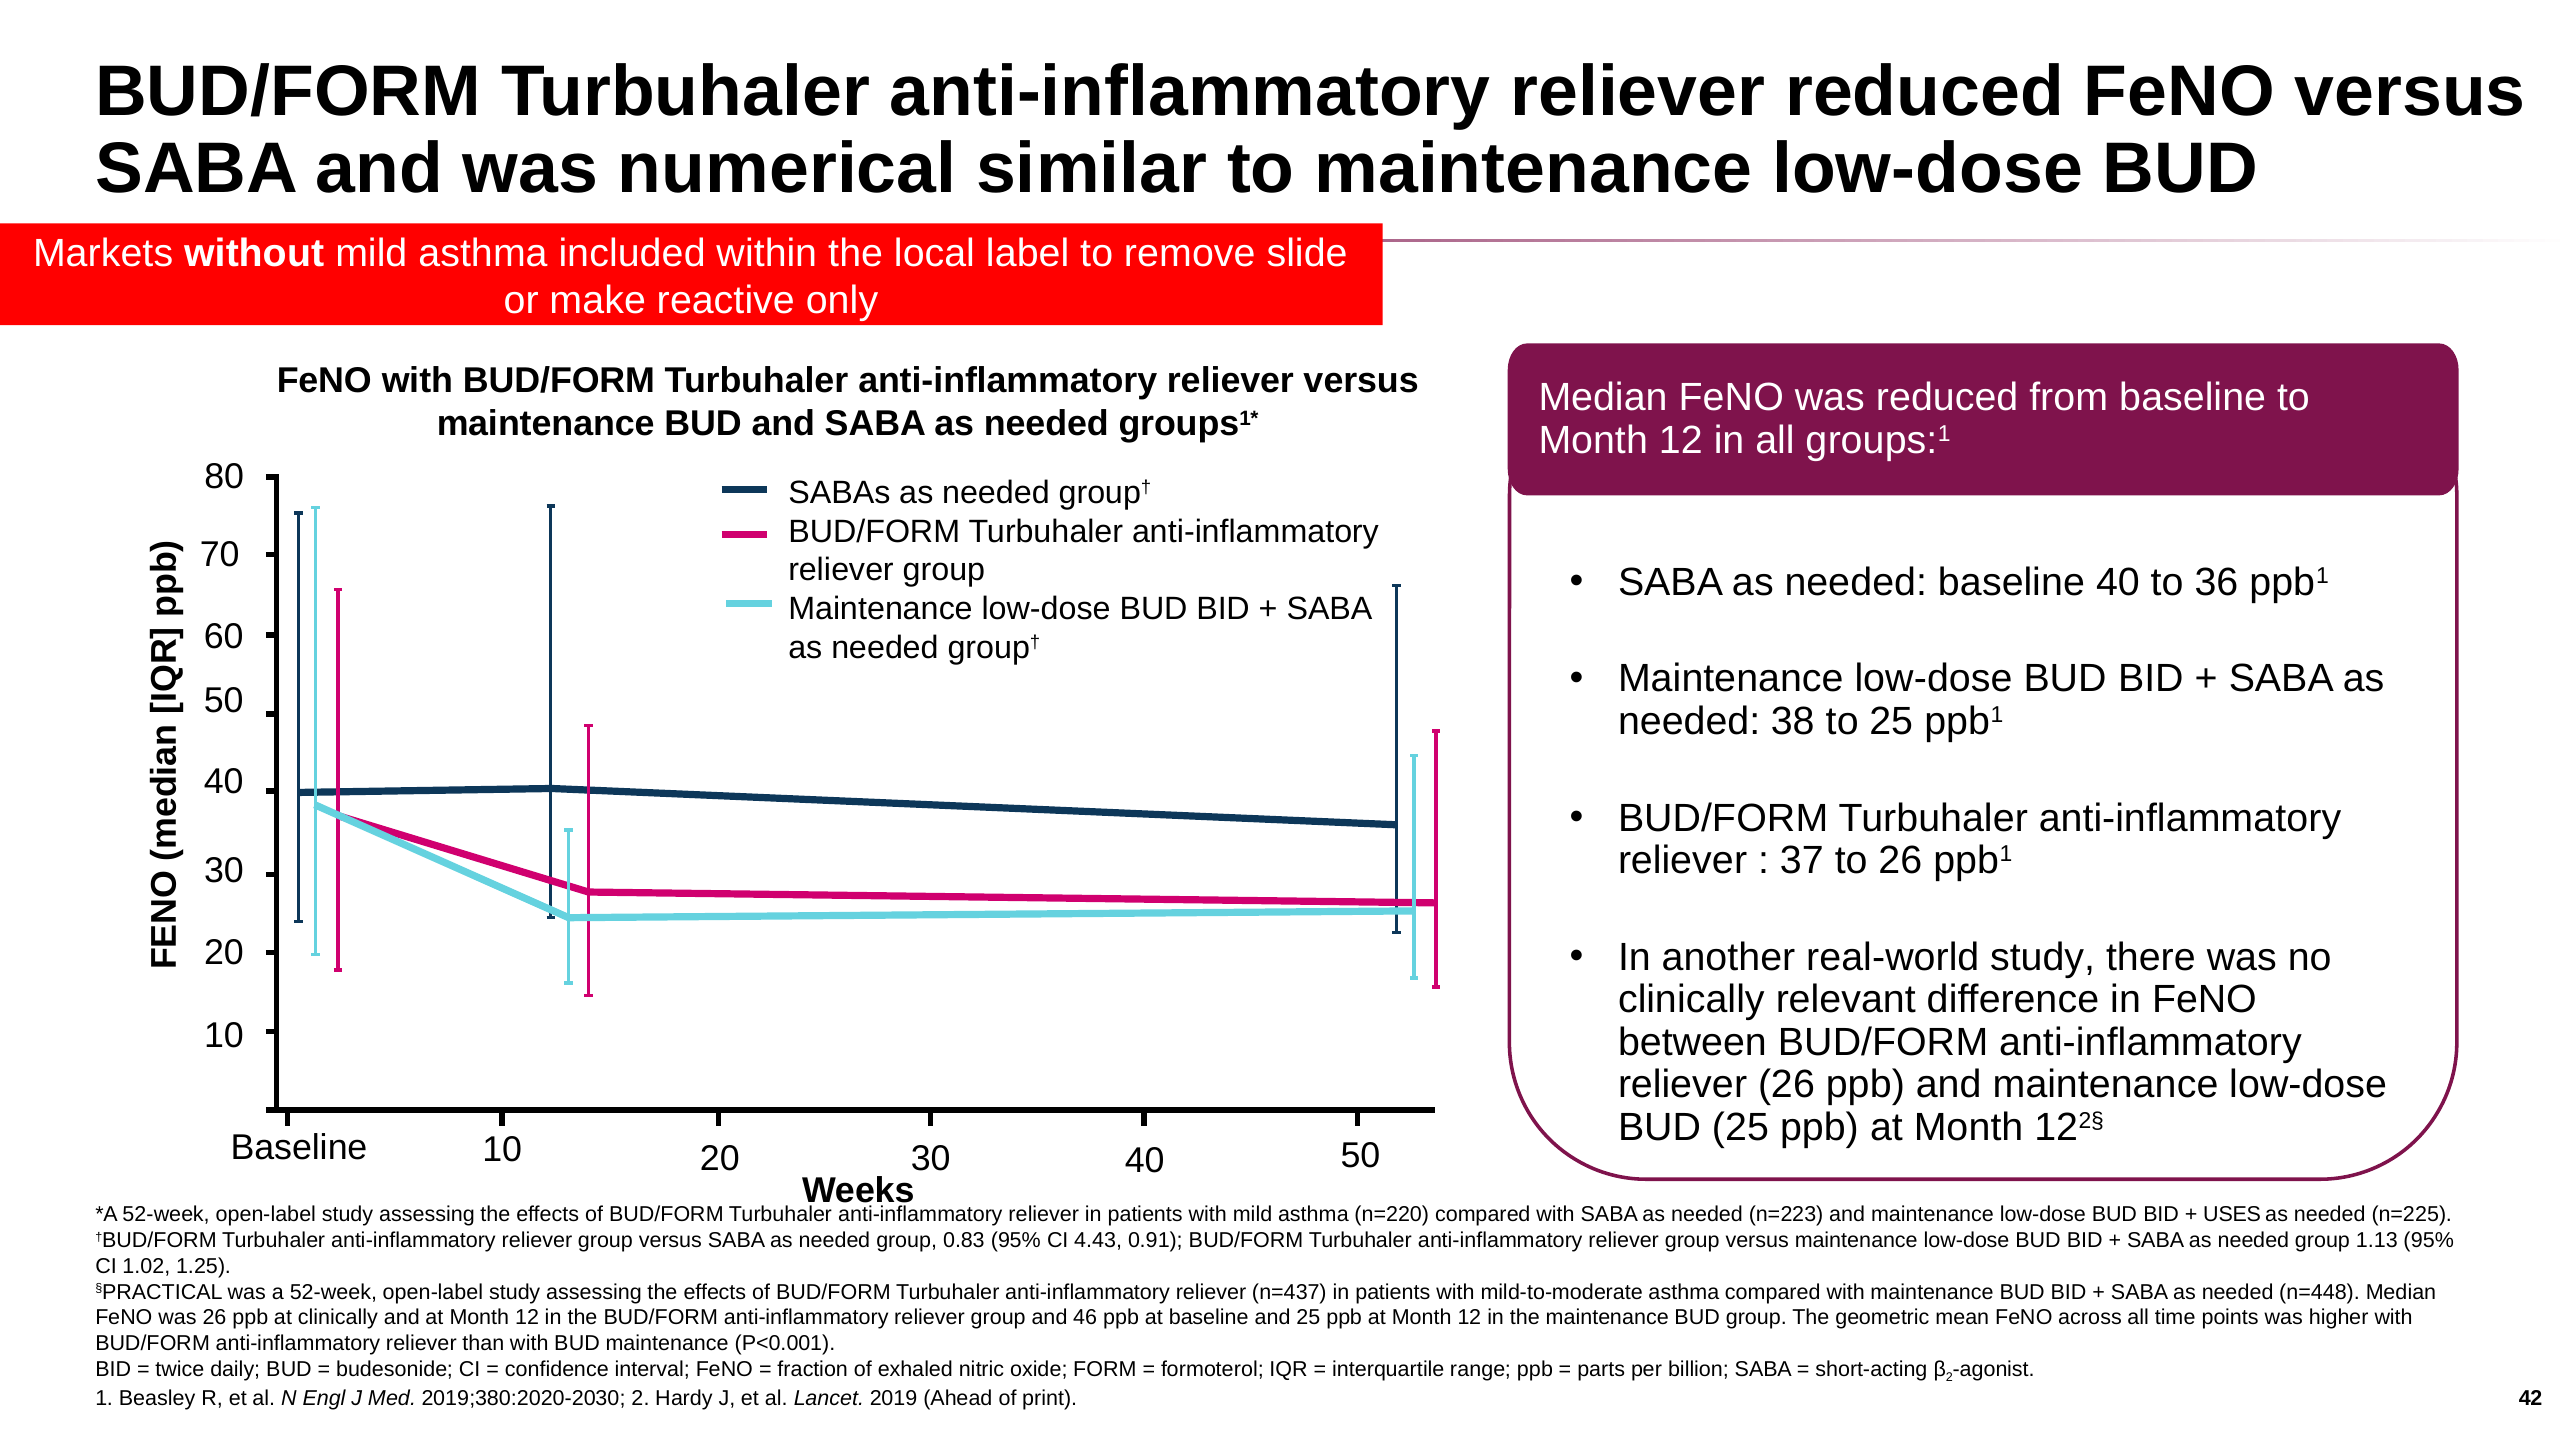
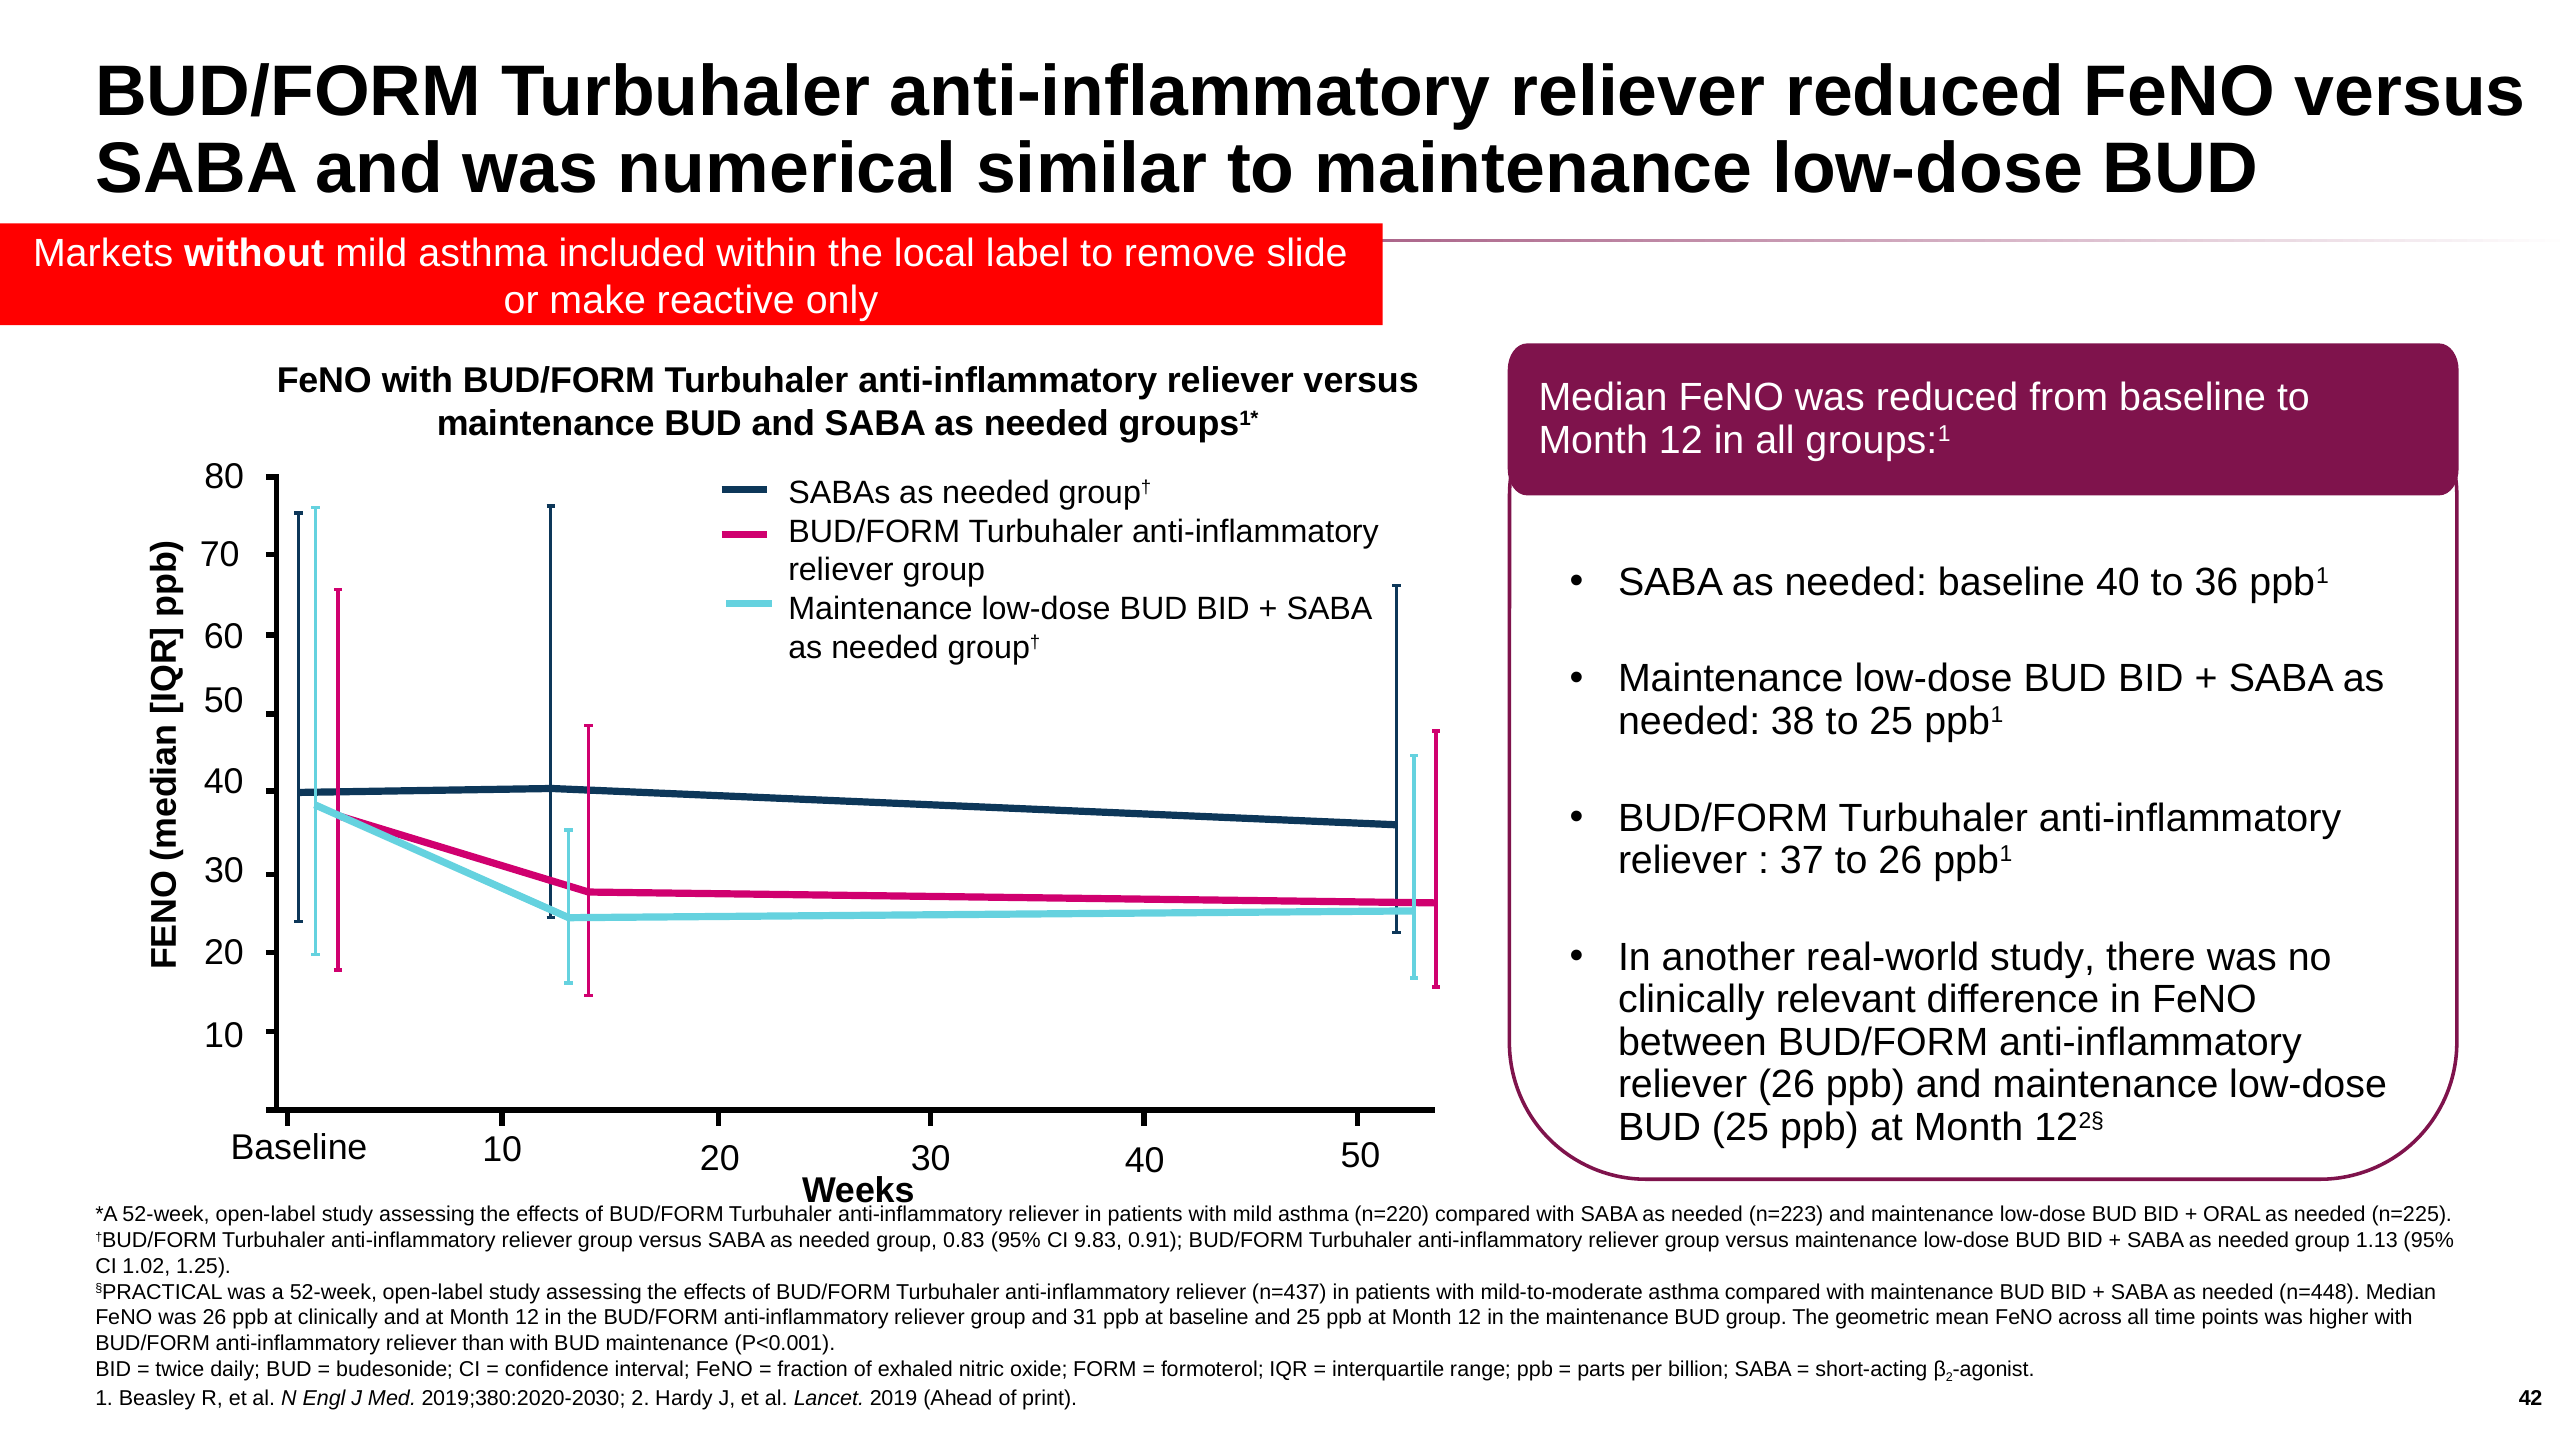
USES: USES -> ORAL
4.43: 4.43 -> 9.83
46: 46 -> 31
